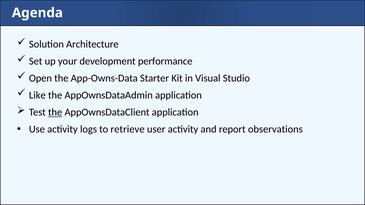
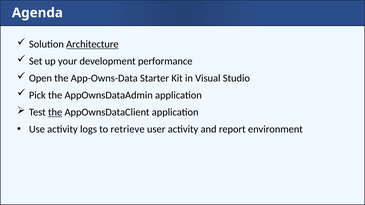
Architecture underline: none -> present
Like: Like -> Pick
observations: observations -> environment
